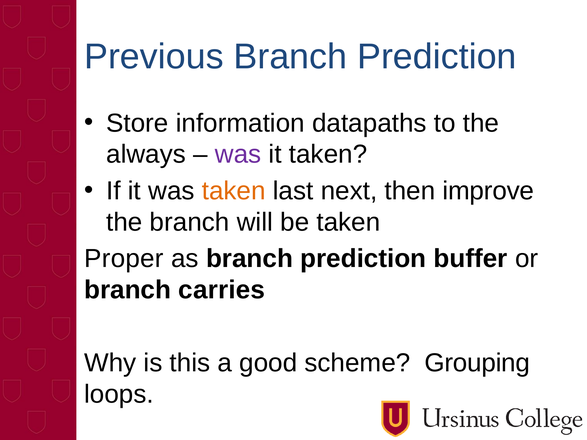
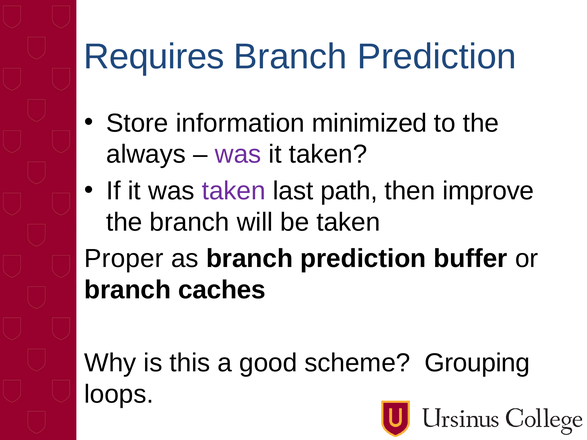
Previous: Previous -> Requires
datapaths: datapaths -> minimized
taken at (234, 191) colour: orange -> purple
next: next -> path
carries: carries -> caches
